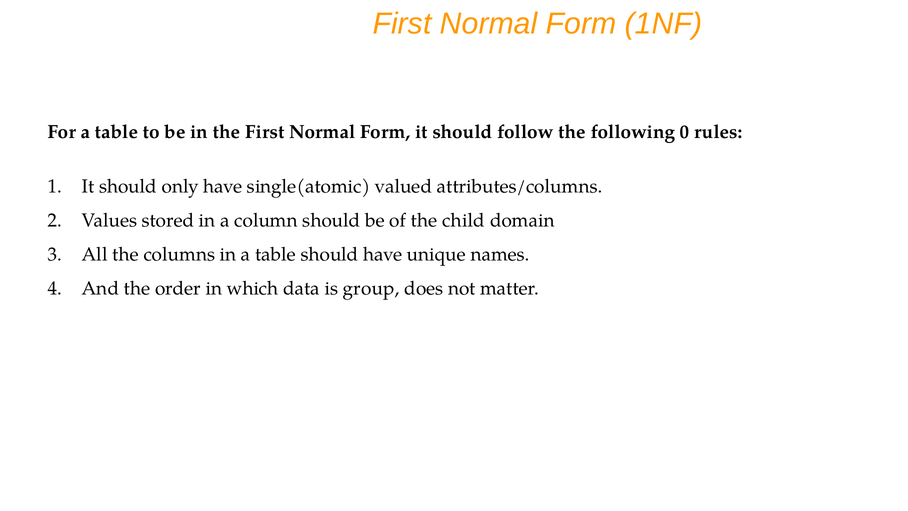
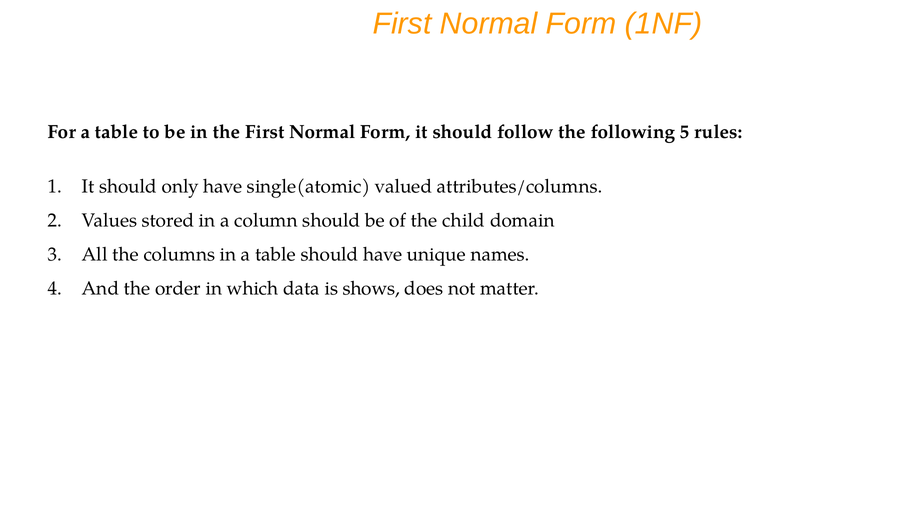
0: 0 -> 5
group: group -> shows
